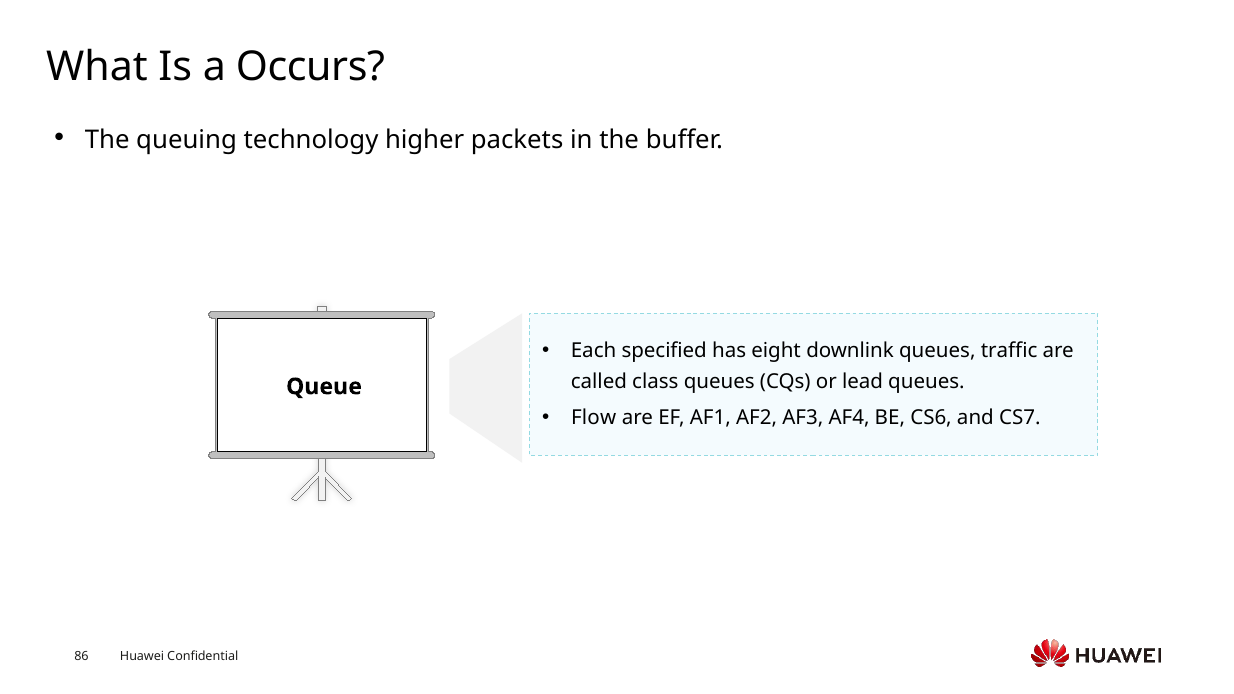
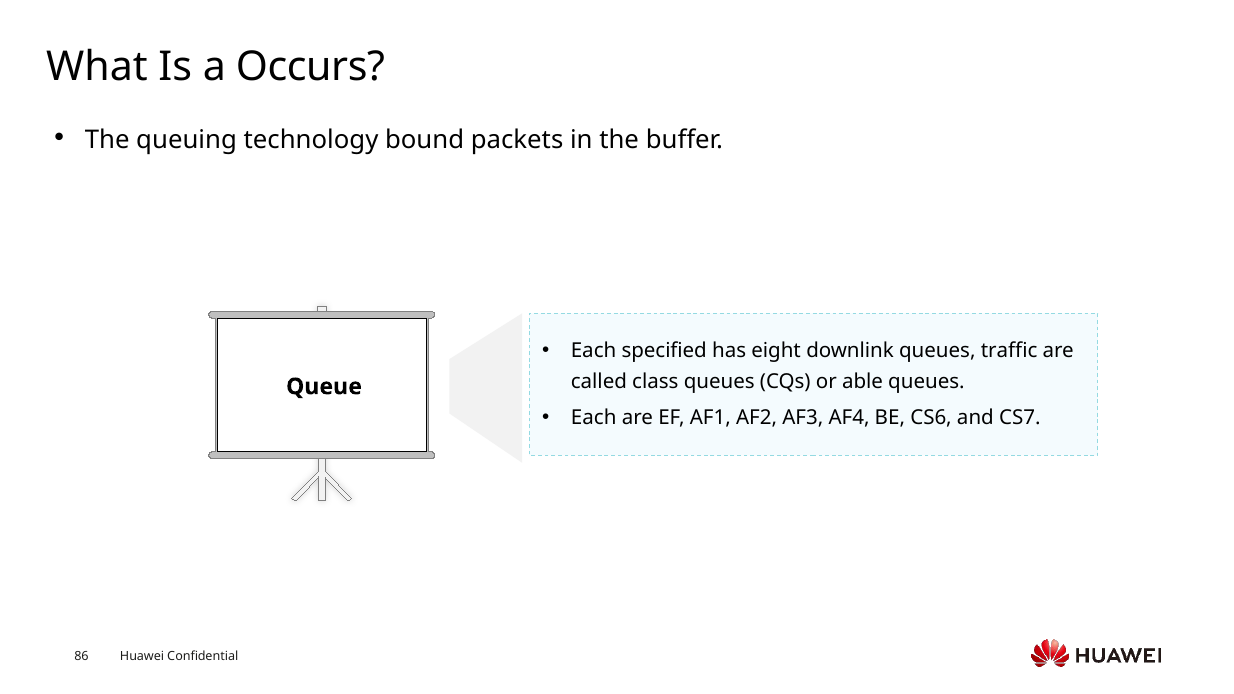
higher: higher -> bound
lead: lead -> able
Flow at (594, 418): Flow -> Each
